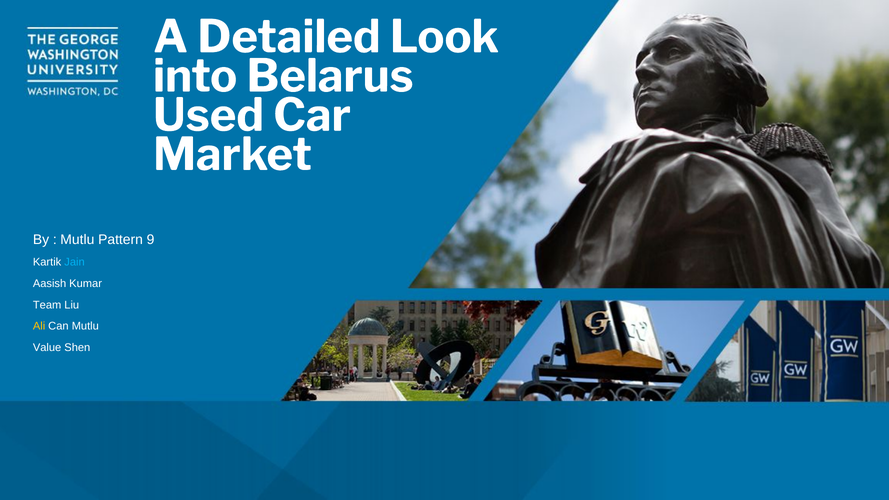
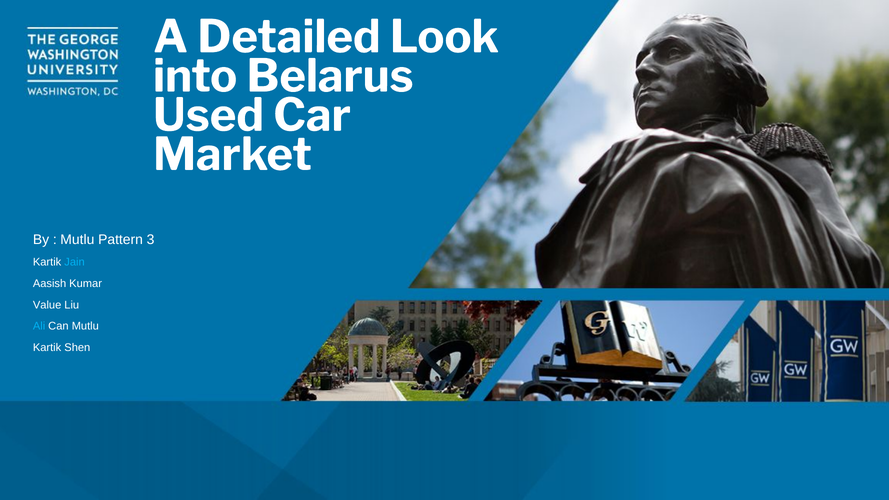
9: 9 -> 3
Team: Team -> Value
Ali colour: yellow -> light blue
Value at (47, 347): Value -> Kartik
